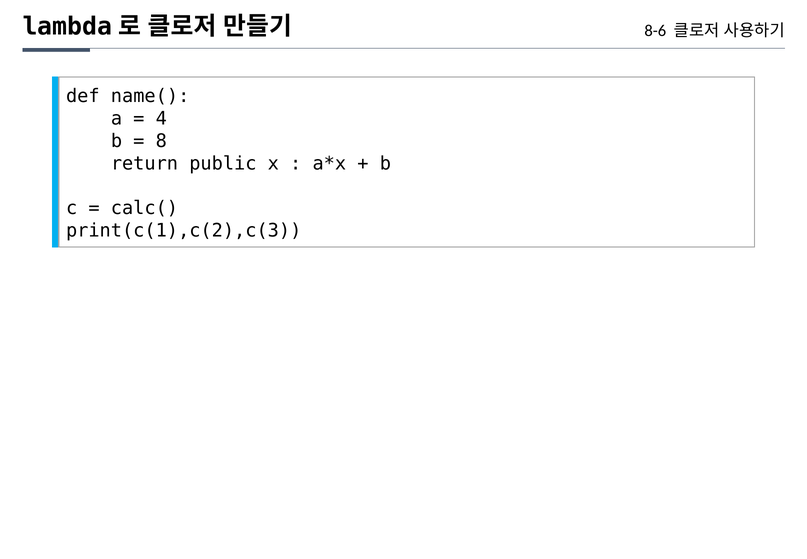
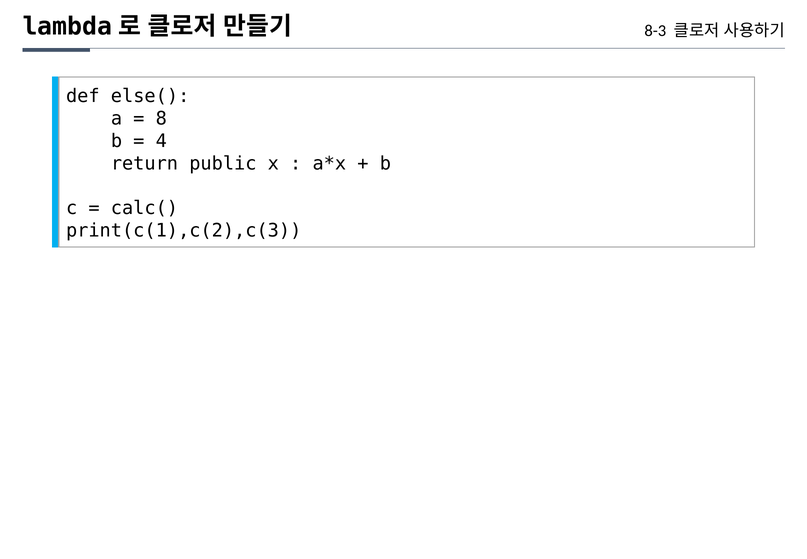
8-6: 8-6 -> 8-3
name(: name( -> else(
4: 4 -> 8
8: 8 -> 4
